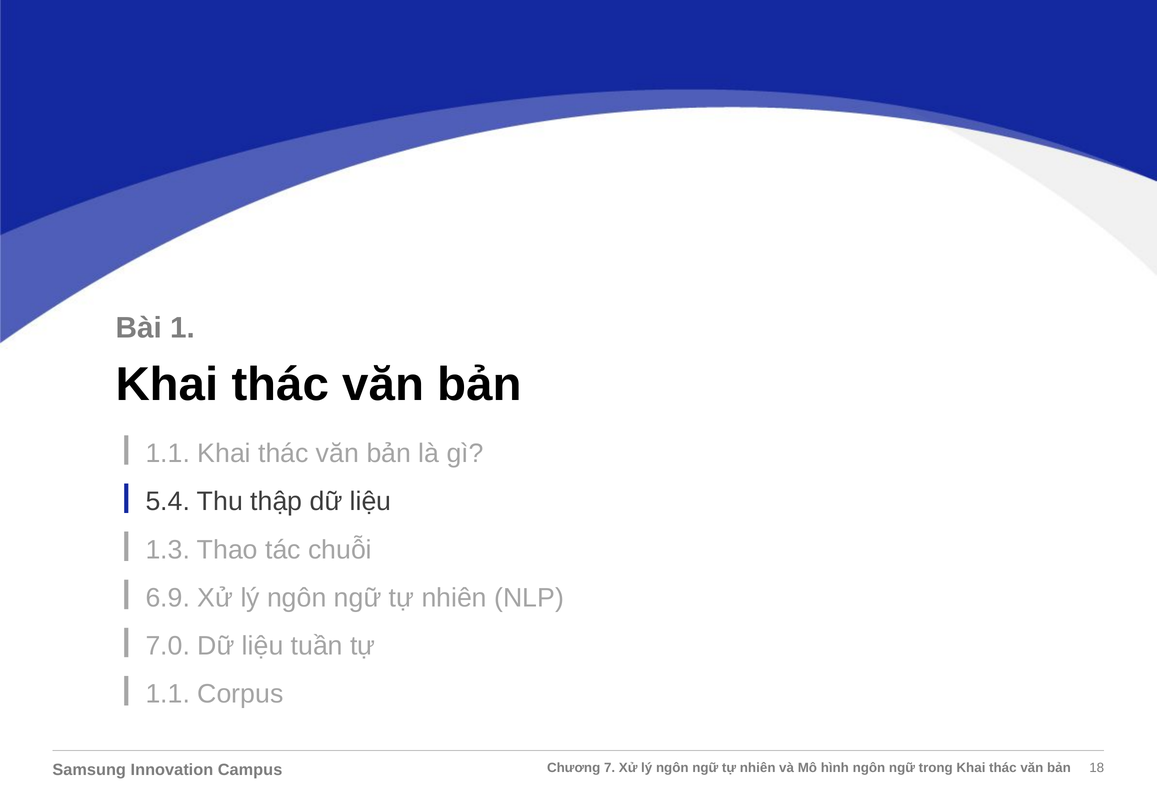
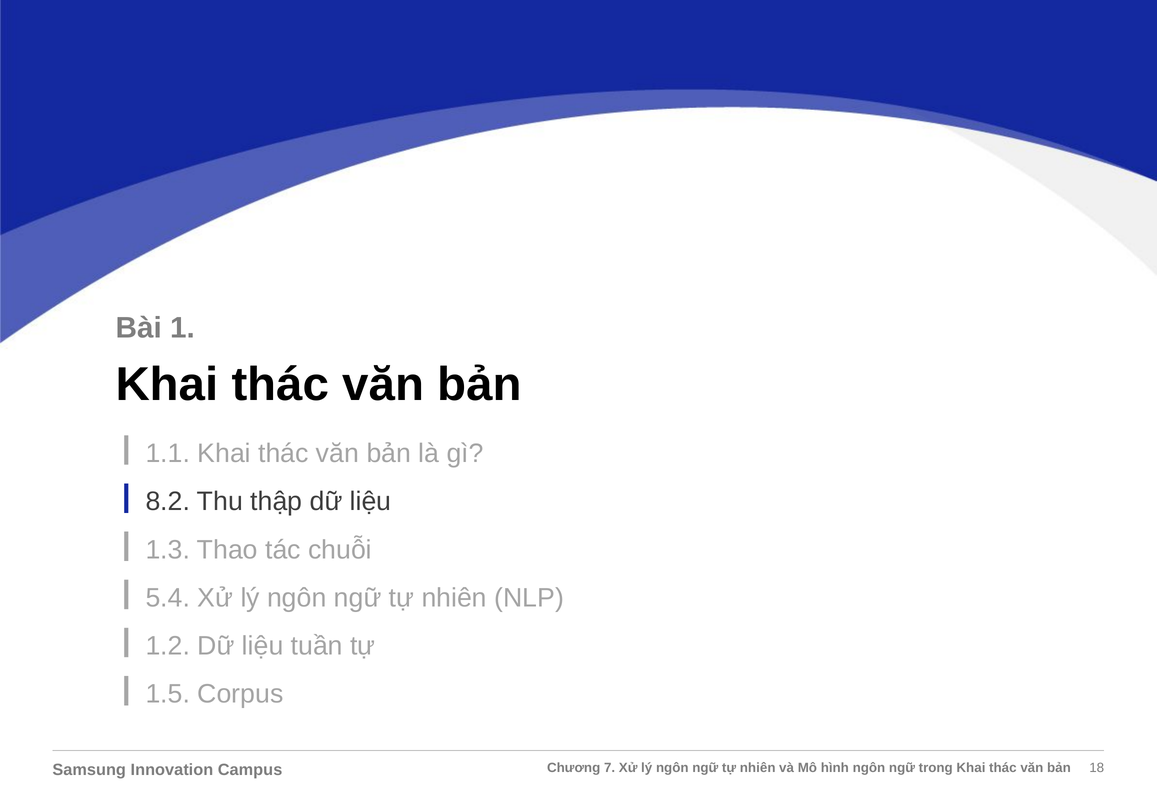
5.4: 5.4 -> 8.2
6.9: 6.9 -> 5.4
7.0: 7.0 -> 1.2
1.1 at (168, 694): 1.1 -> 1.5
